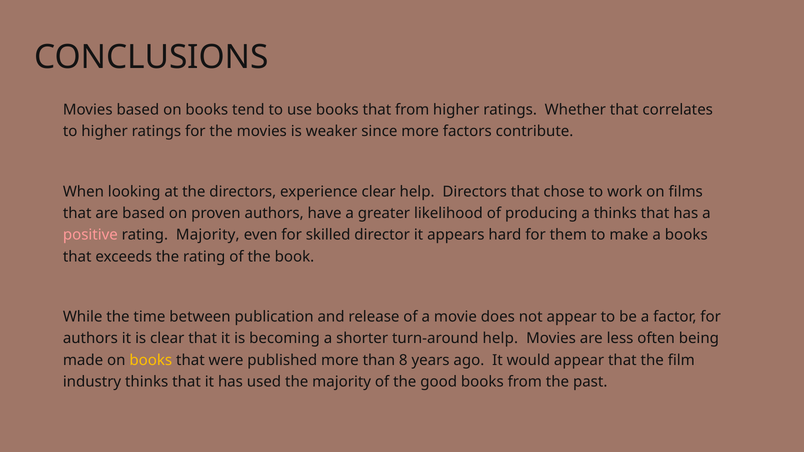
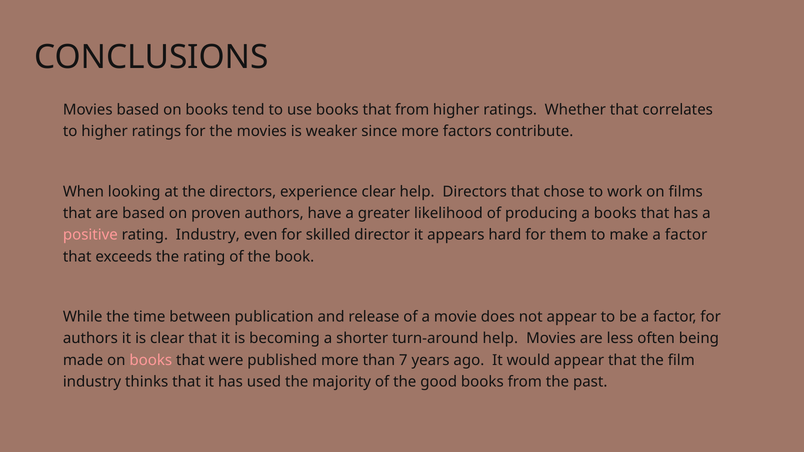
a thinks: thinks -> books
rating Majority: Majority -> Industry
make a books: books -> factor
books at (151, 360) colour: yellow -> pink
8: 8 -> 7
